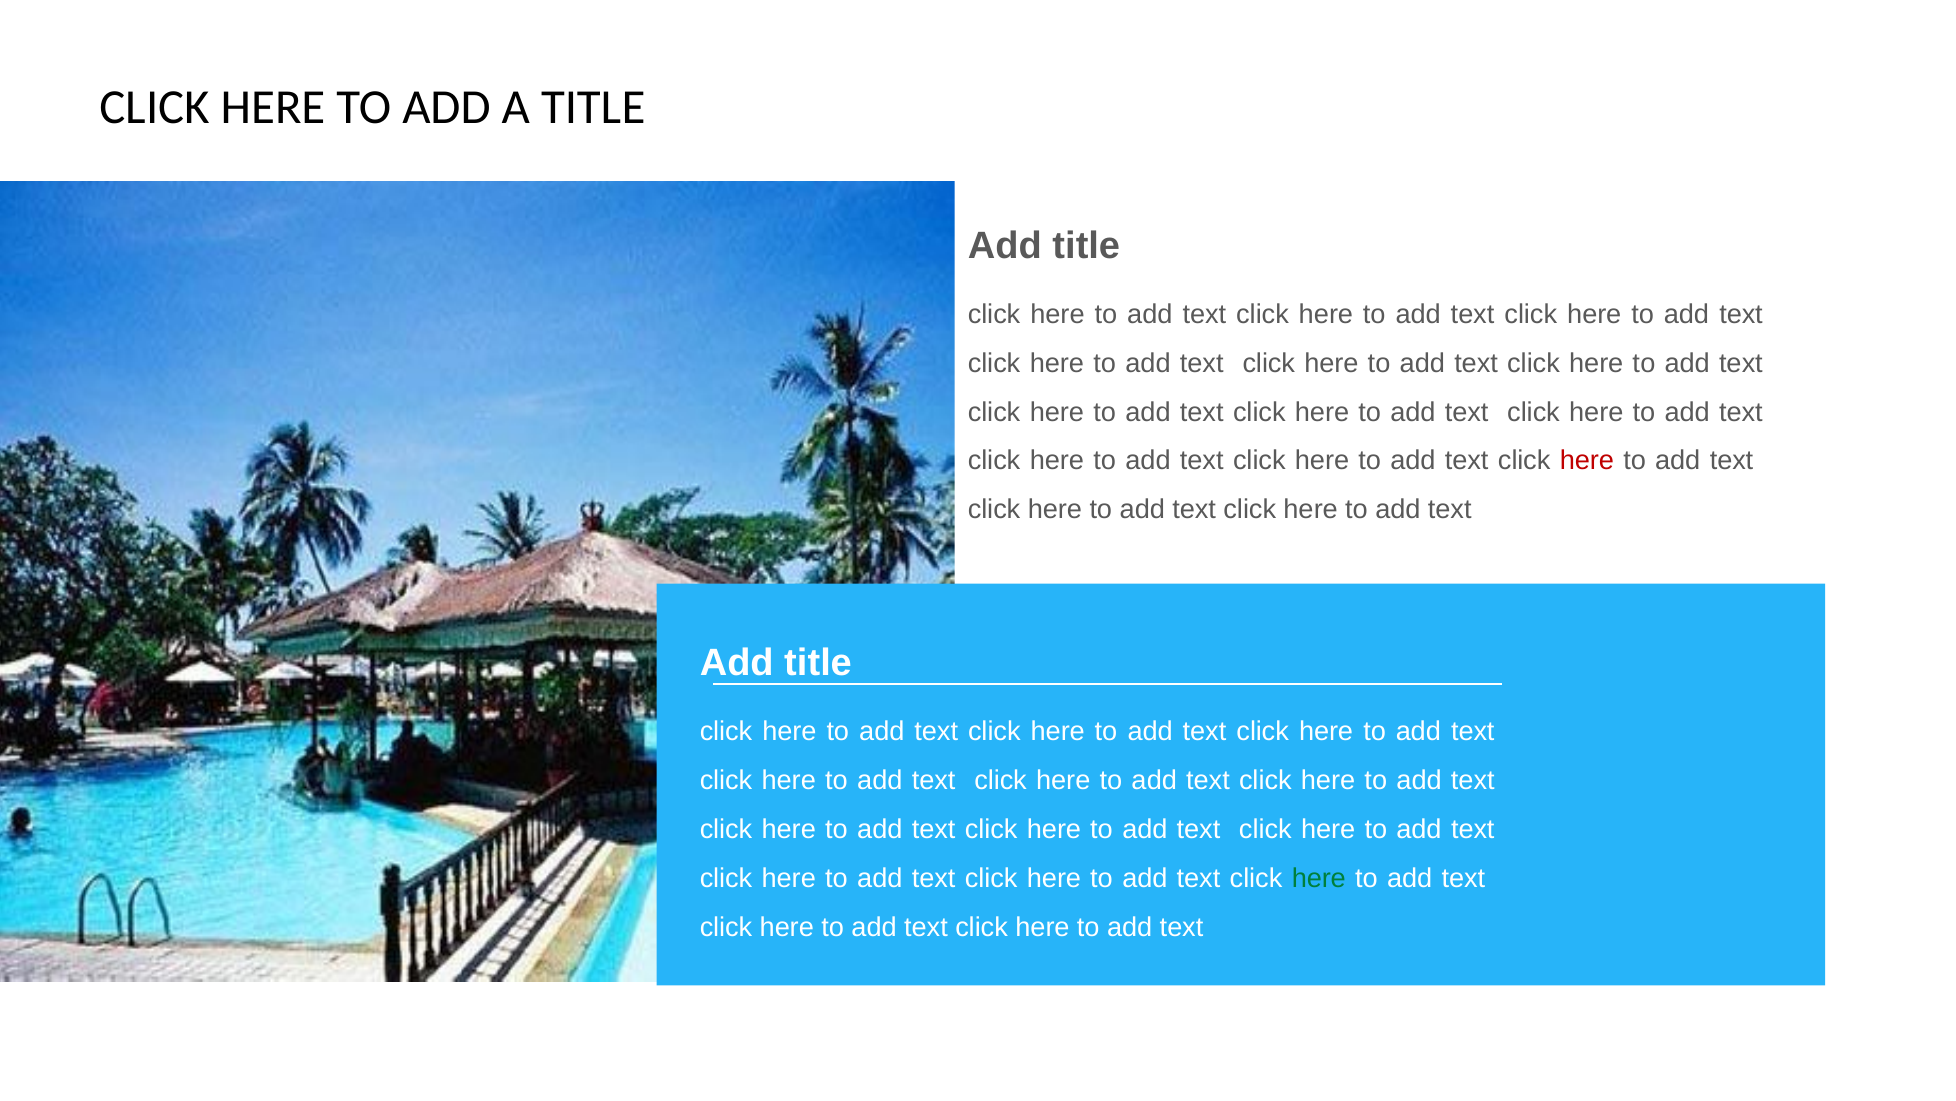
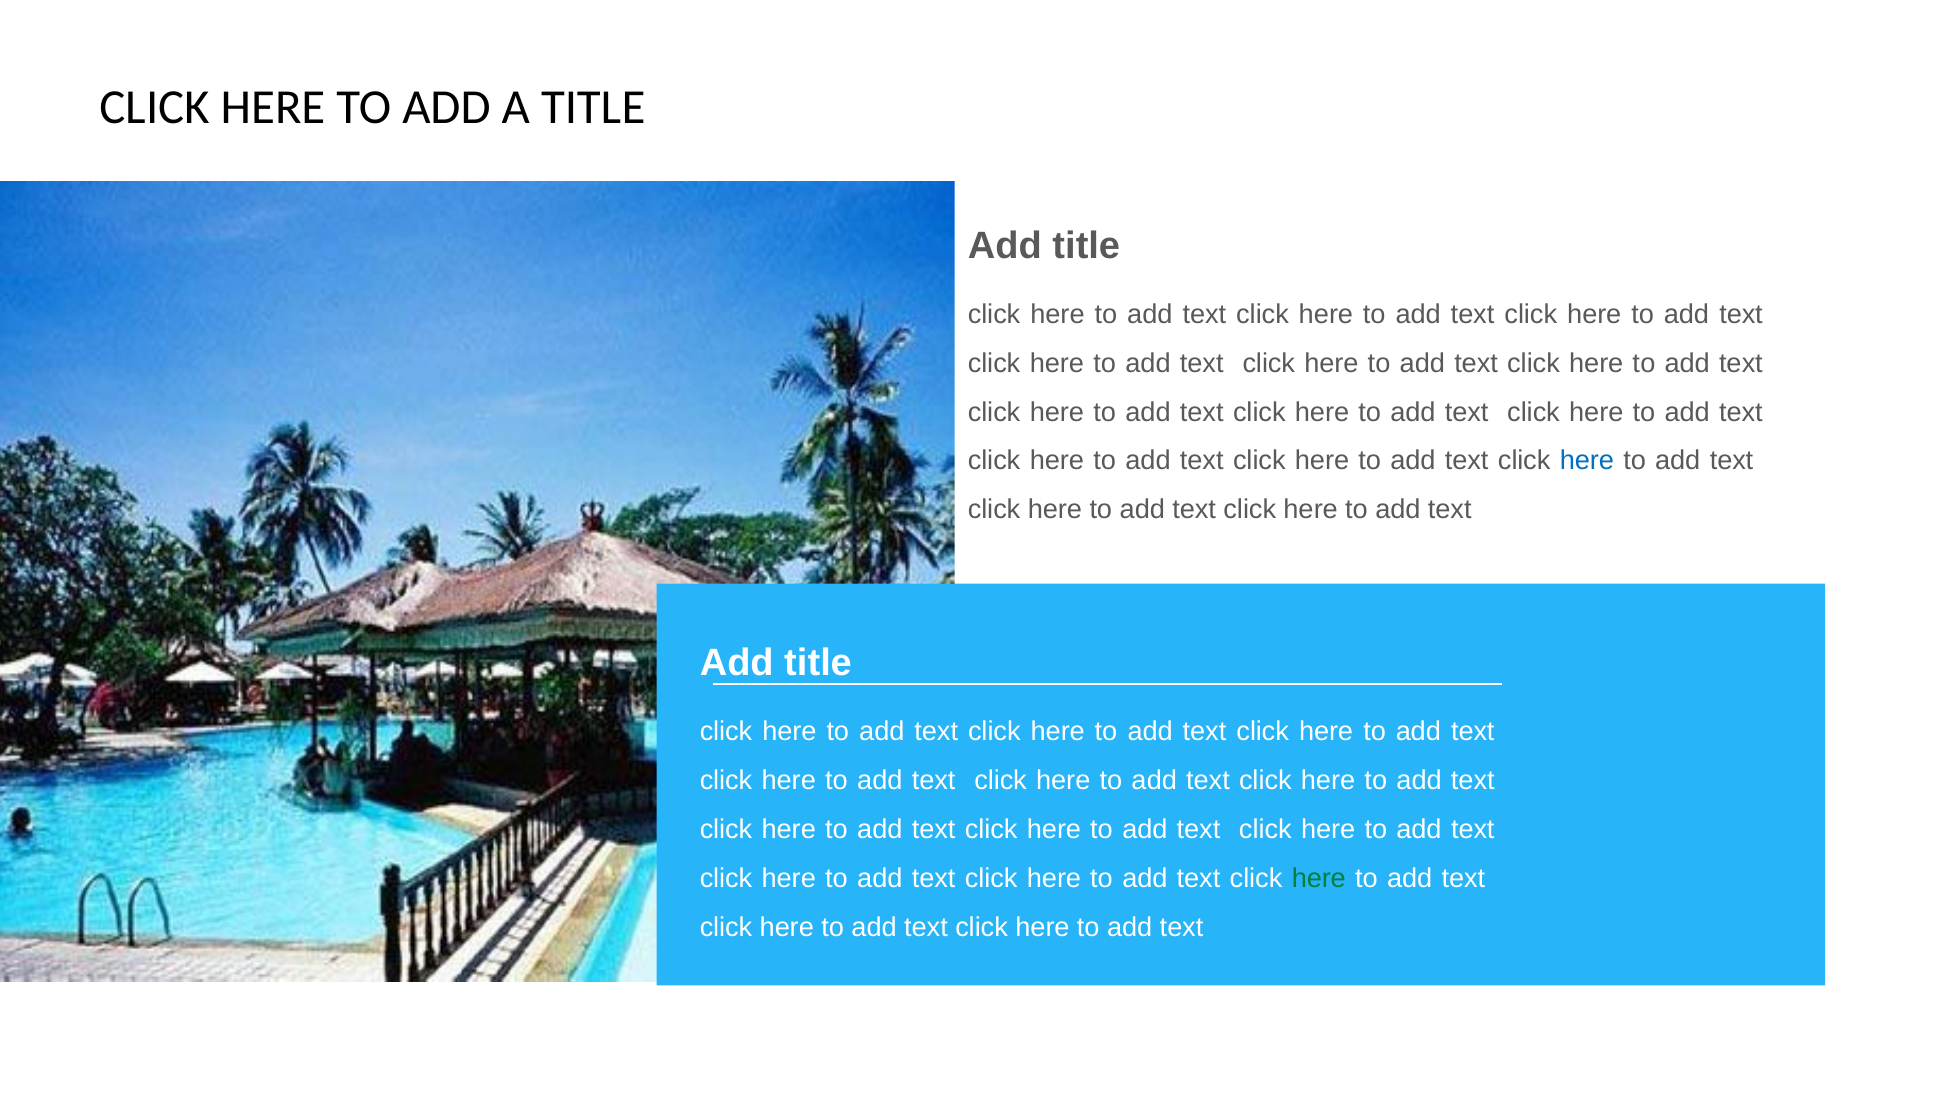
here at (1587, 461) colour: red -> blue
